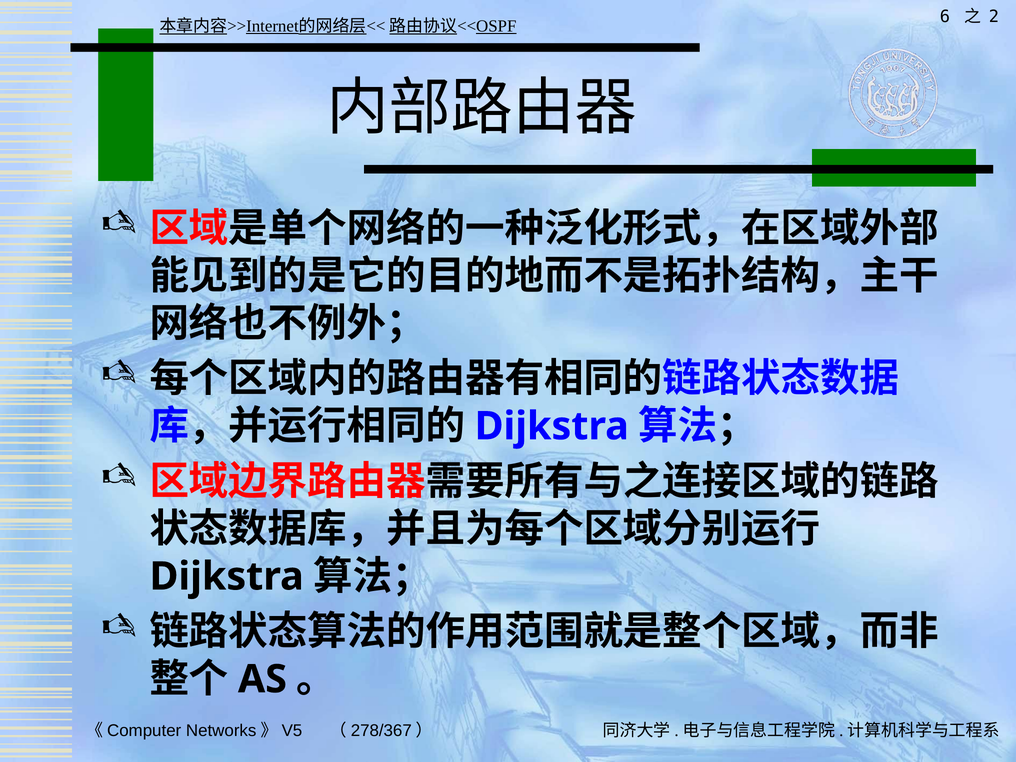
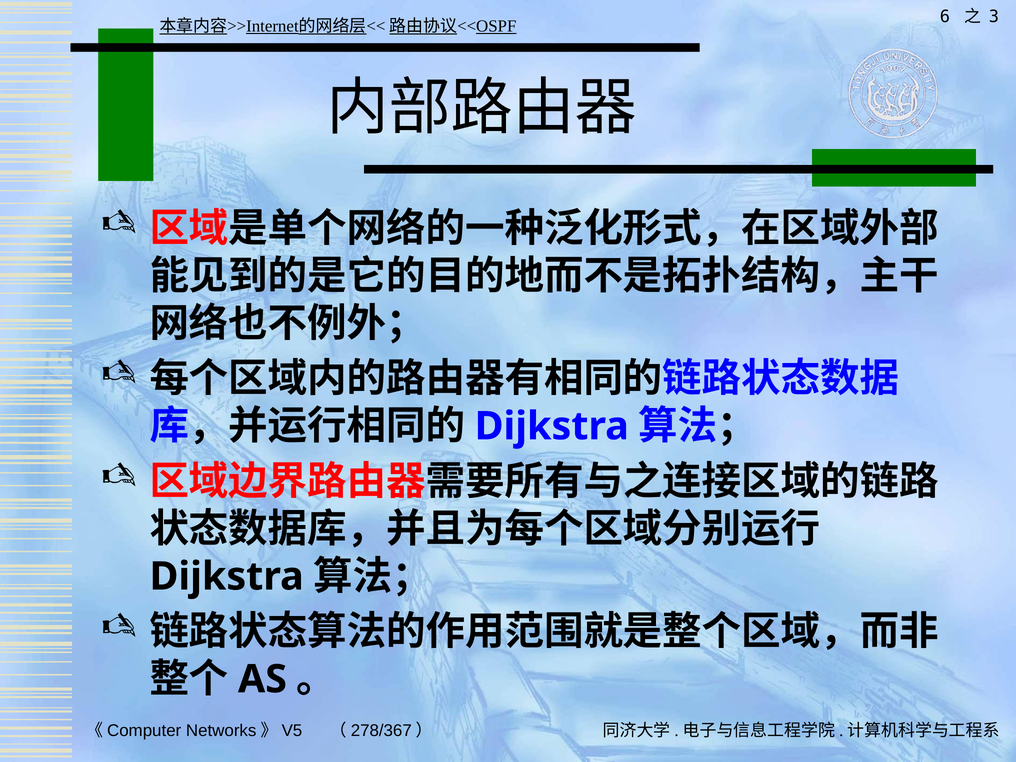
2: 2 -> 3
